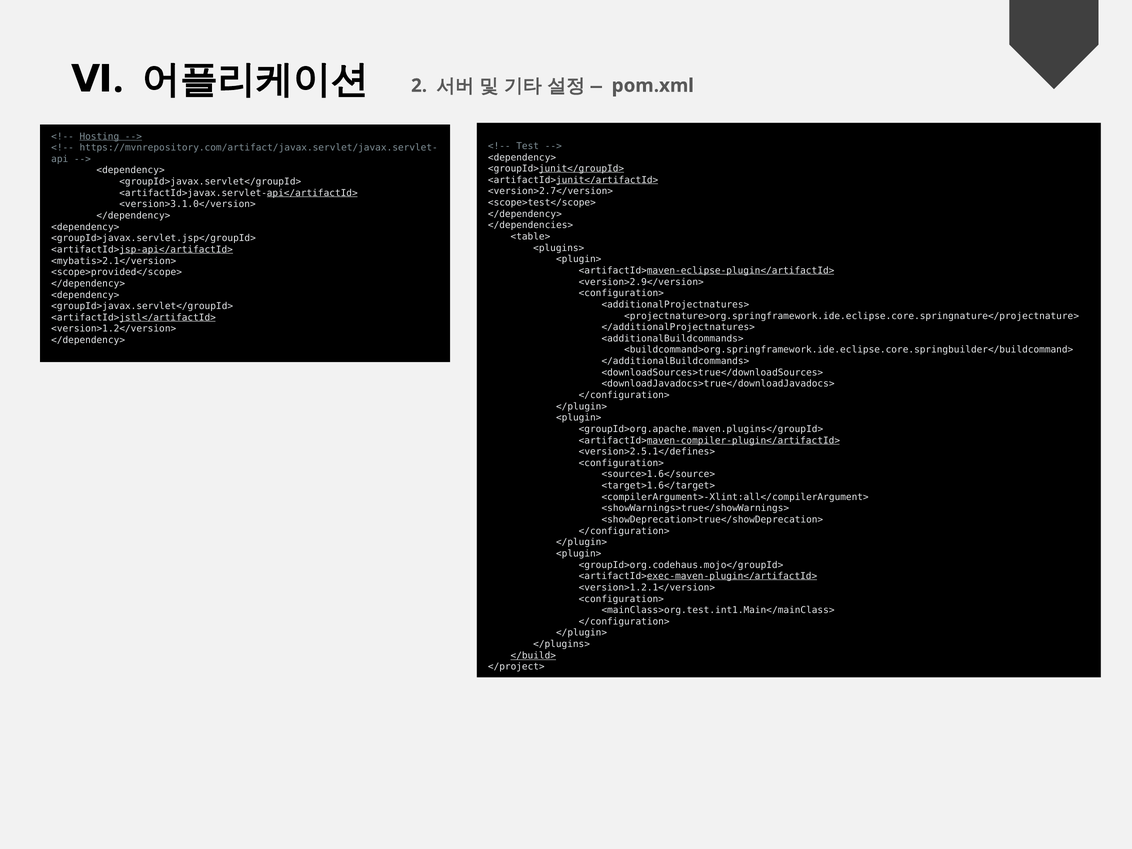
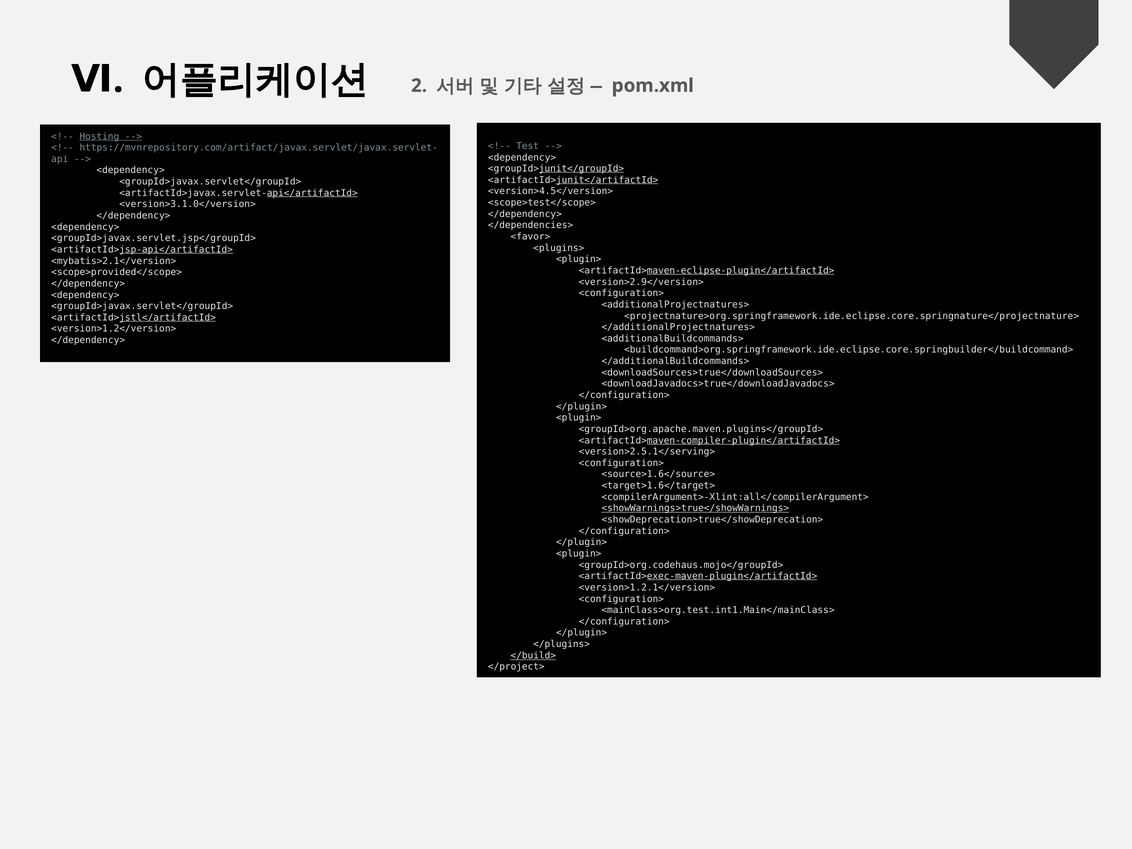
<version>2.7</version>: <version>2.7</version> -> <version>4.5</version>
<table>: <table> -> <favor>
<version>2.5.1</defines>: <version>2.5.1</defines> -> <version>2.5.1</serving>
<showWarnings>true</showWarnings> underline: none -> present
